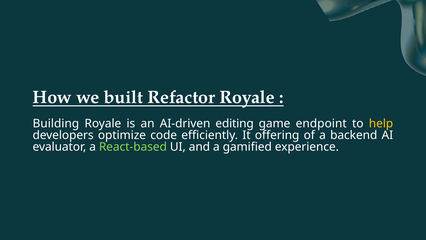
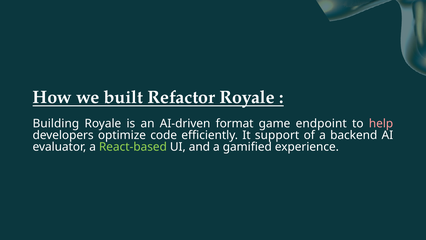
editing: editing -> format
help colour: yellow -> pink
offering: offering -> support
